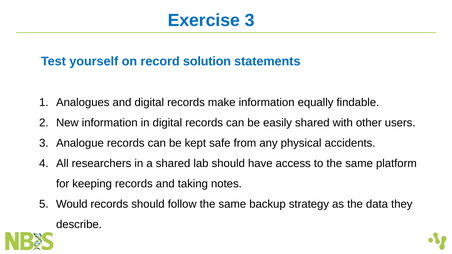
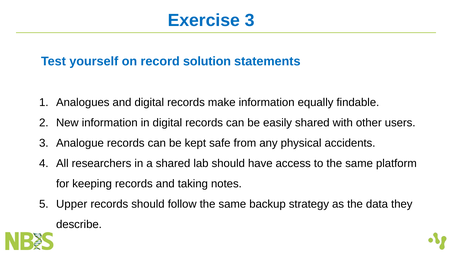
Would: Would -> Upper
